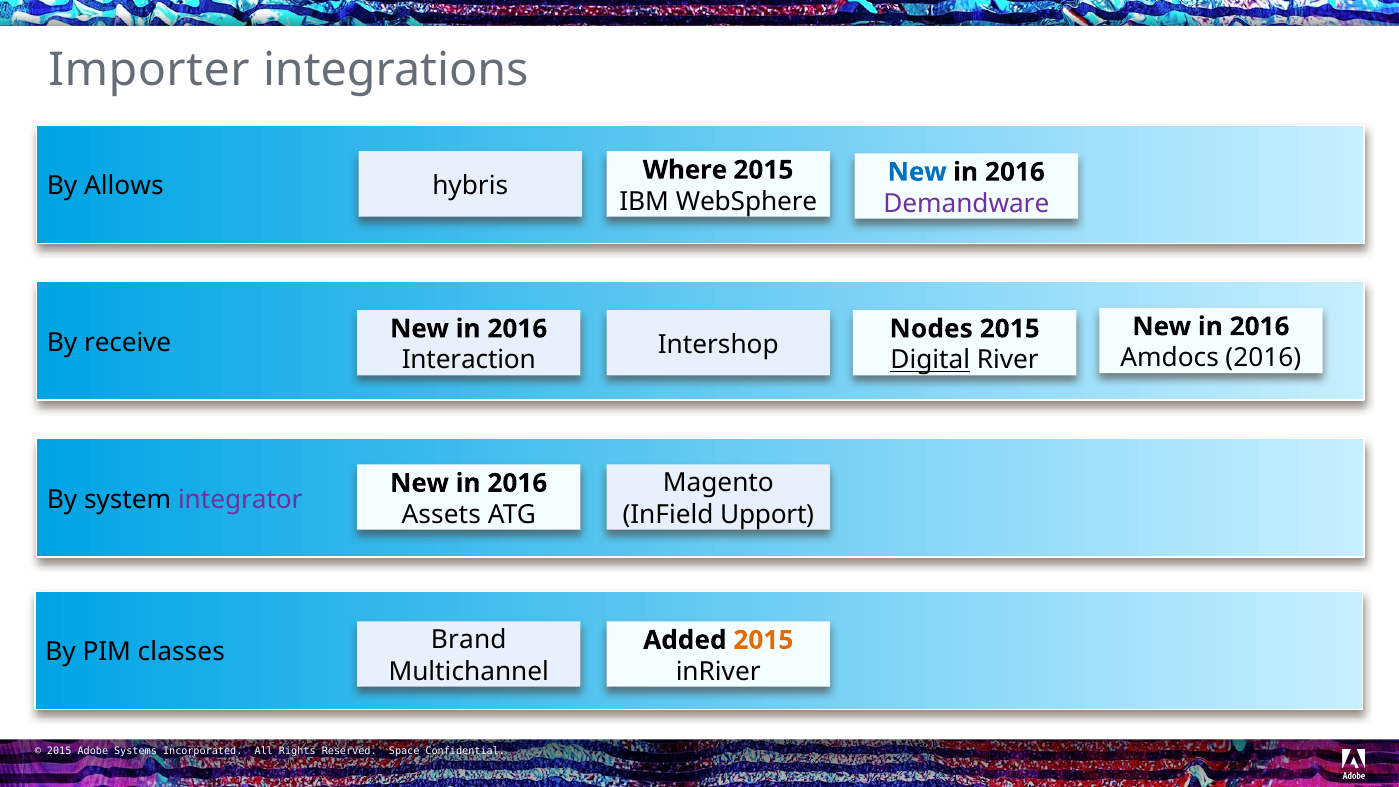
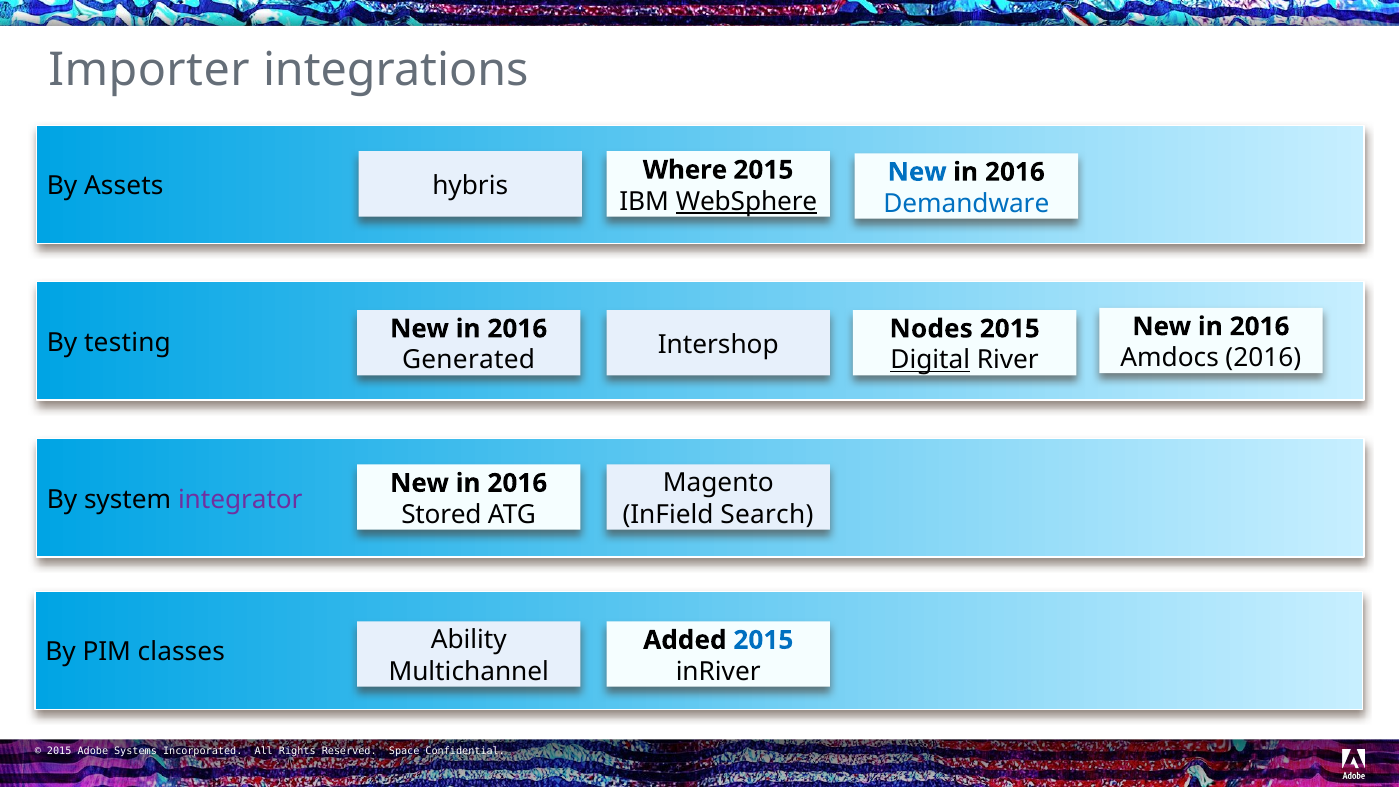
Allows: Allows -> Assets
WebSphere underline: none -> present
Demandware colour: purple -> blue
receive: receive -> testing
Interaction: Interaction -> Generated
Assets: Assets -> Stored
Upport: Upport -> Search
Brand: Brand -> Ability
2015 at (763, 640) colour: orange -> blue
